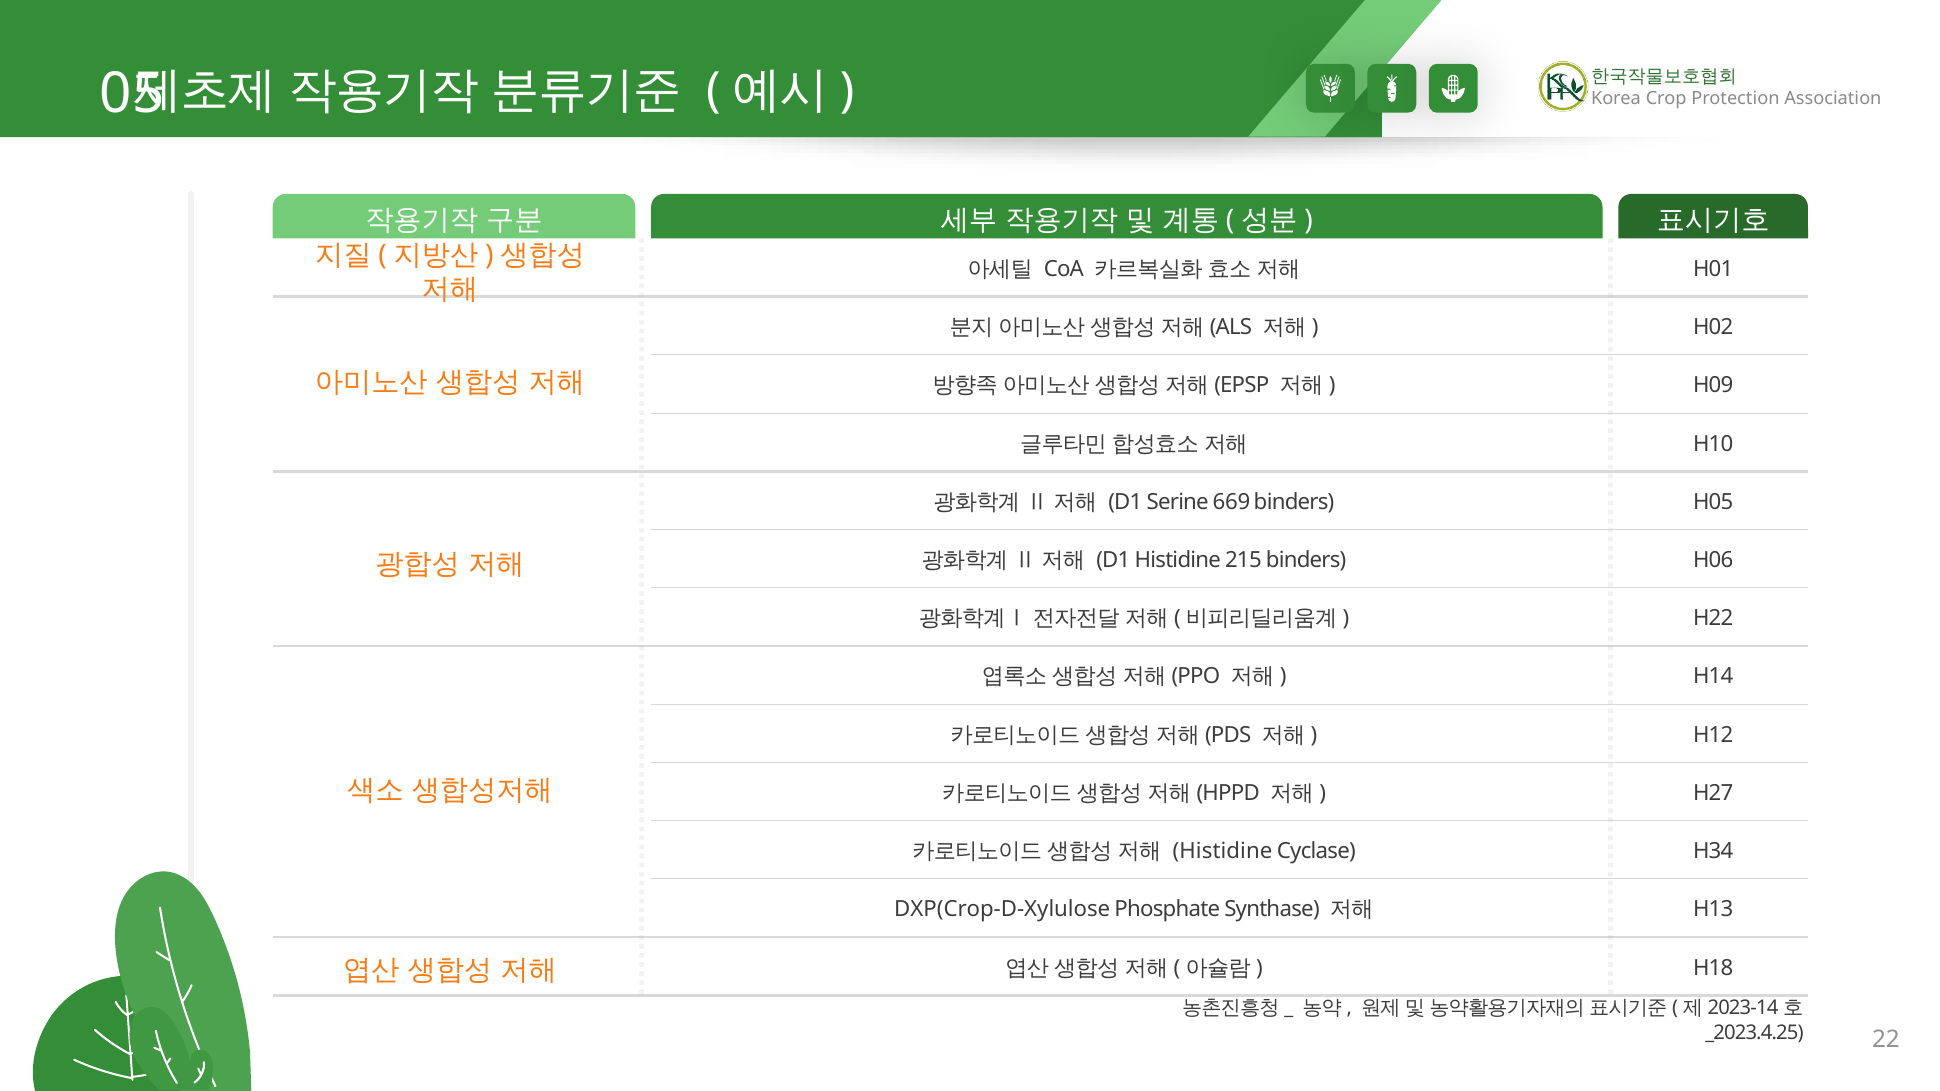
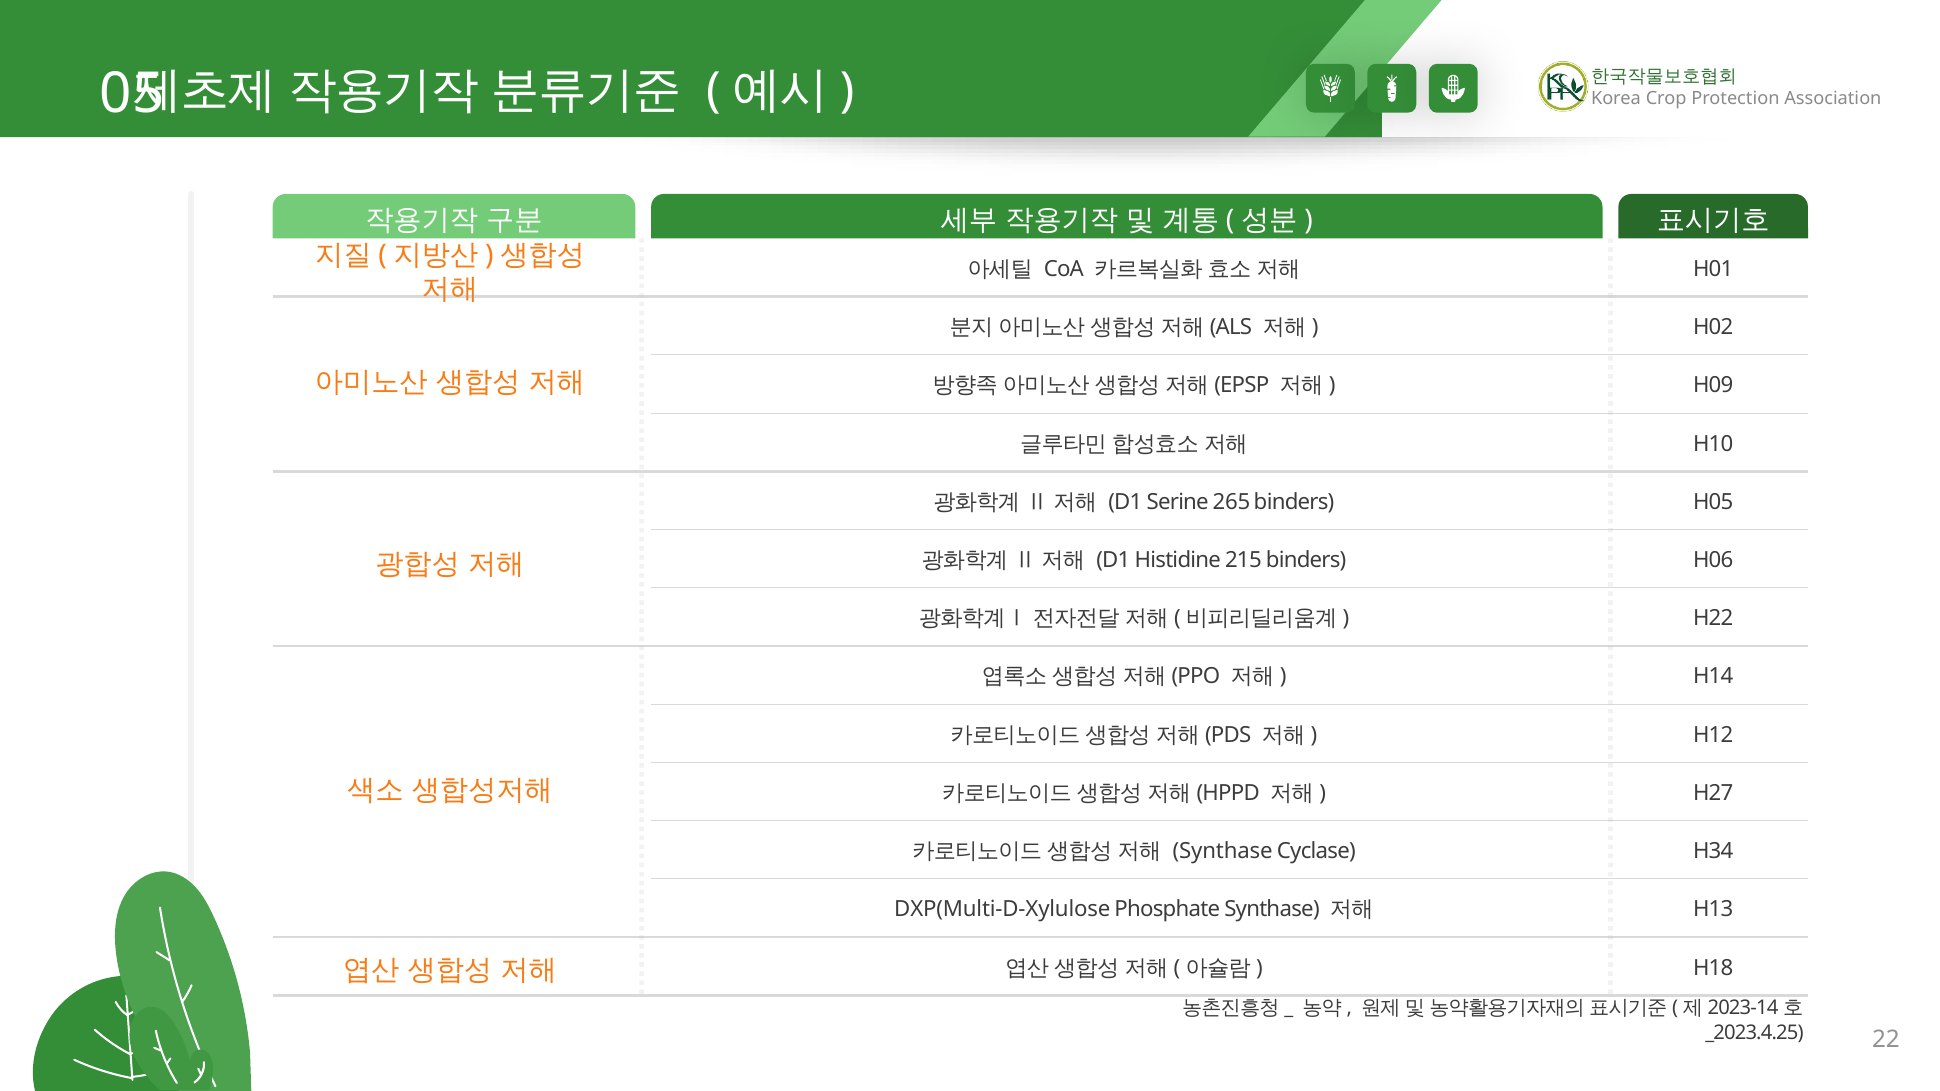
669: 669 -> 265
Histidine at (1223, 852): Histidine -> Synthase
DXP(Crop-D-Xylulose: DXP(Crop-D-Xylulose -> DXP(Multi-D-Xylulose
